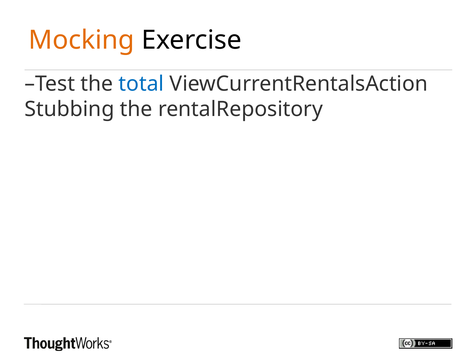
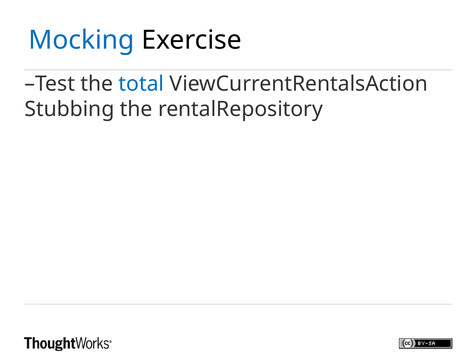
Mocking colour: orange -> blue
